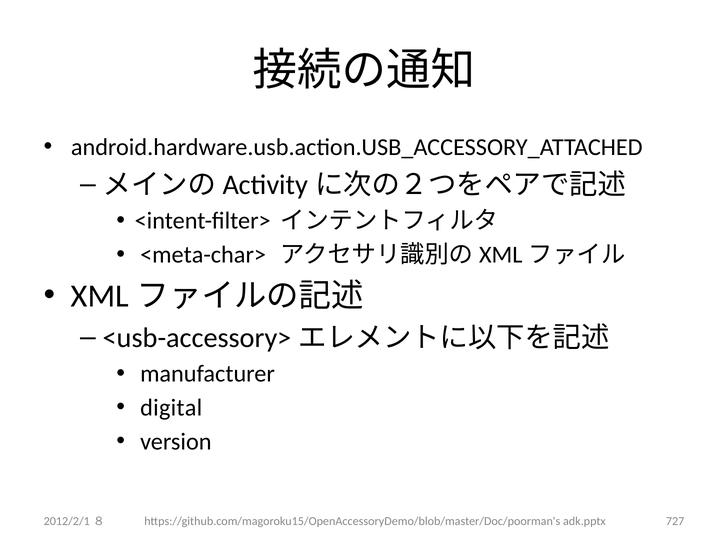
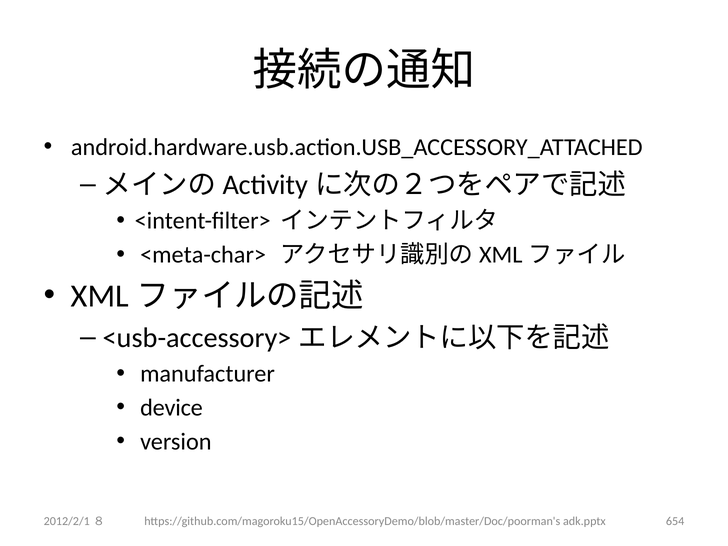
digital: digital -> device
727: 727 -> 654
